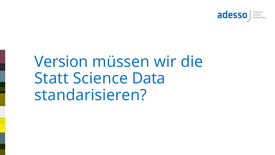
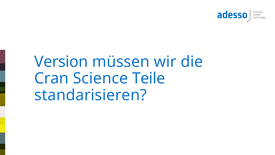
Statt: Statt -> Cran
Data: Data -> Teile
